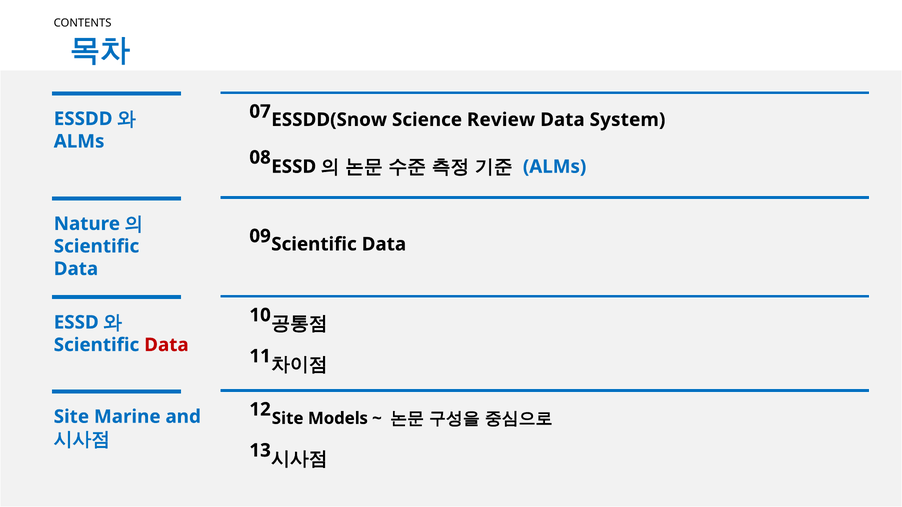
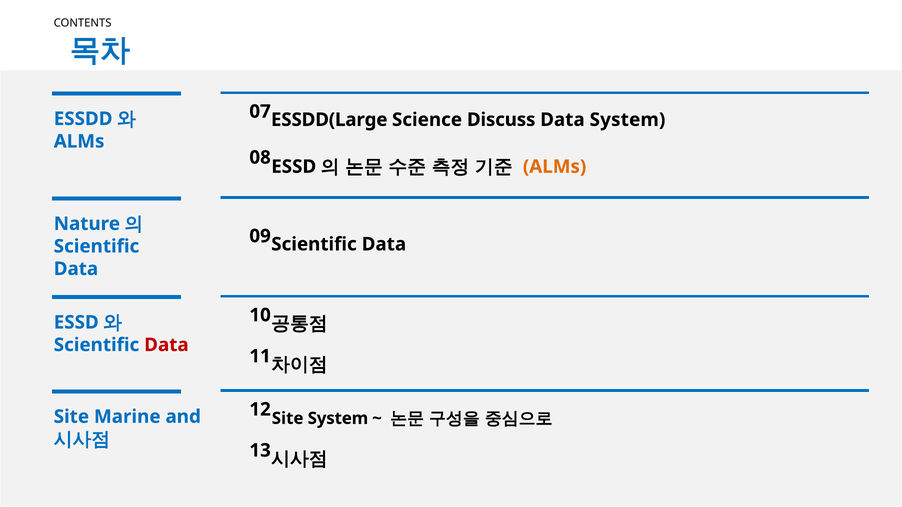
ESSDD(Snow: ESSDD(Snow -> ESSDD(Large
Review: Review -> Discuss
ALMs at (555, 167) colour: blue -> orange
Site Models: Models -> System
